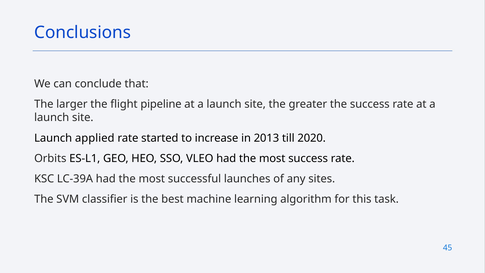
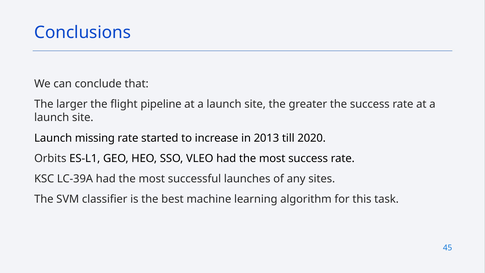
applied: applied -> missing
